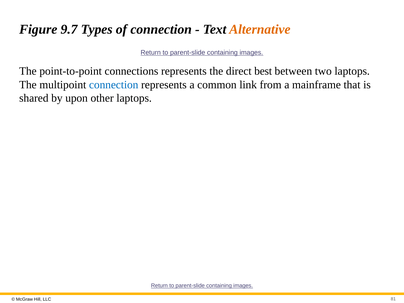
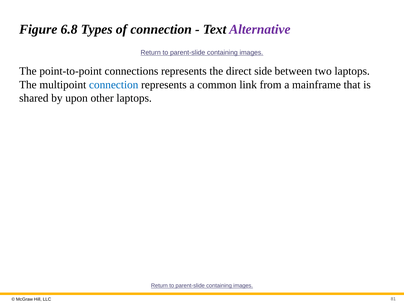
9.7: 9.7 -> 6.8
Alternative colour: orange -> purple
best: best -> side
